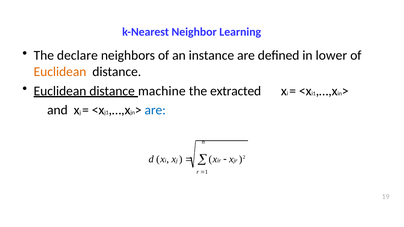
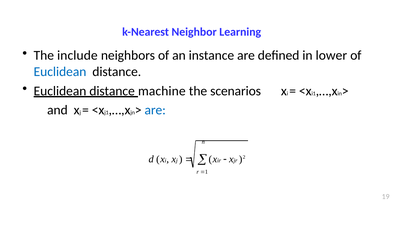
declare: declare -> include
Euclidean at (60, 72) colour: orange -> blue
extracted: extracted -> scenarios
